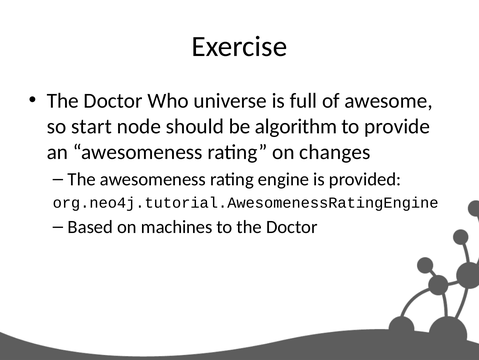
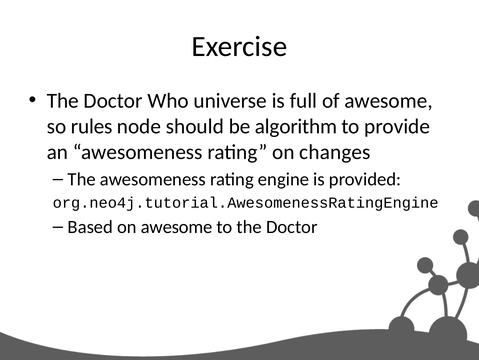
start: start -> rules
on machines: machines -> awesome
